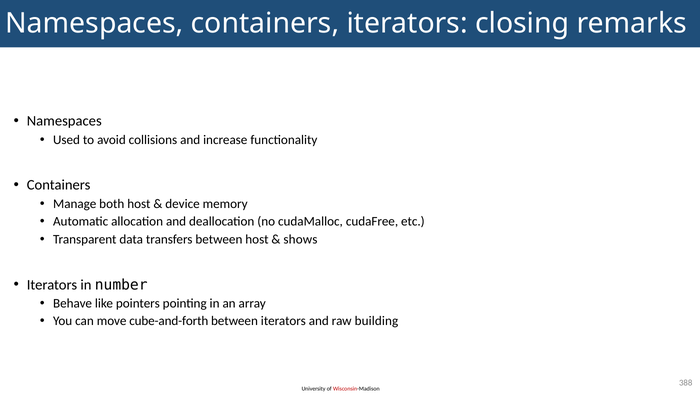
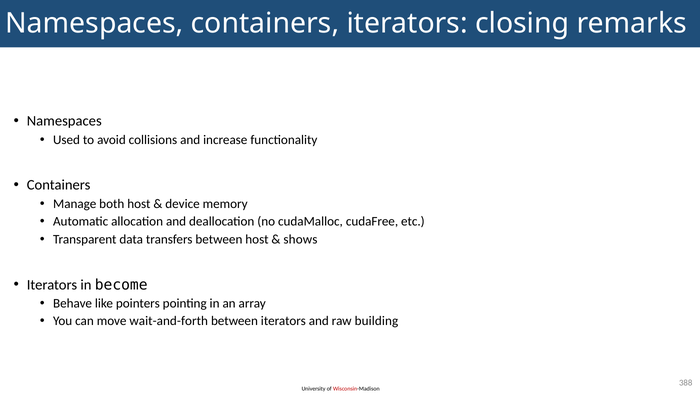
number: number -> become
cube-and-forth: cube-and-forth -> wait-and-forth
